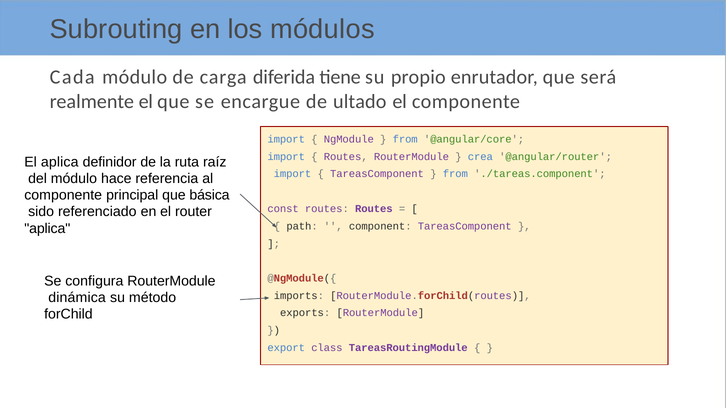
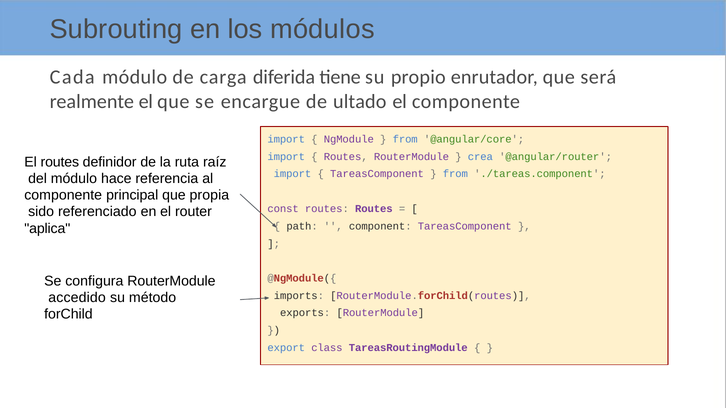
El aplica: aplica -> routes
básica: básica -> propia
dinámica: dinámica -> accedido
